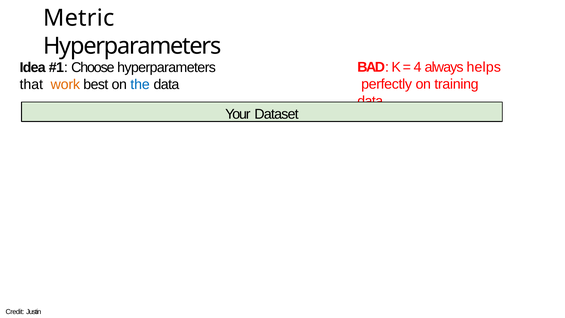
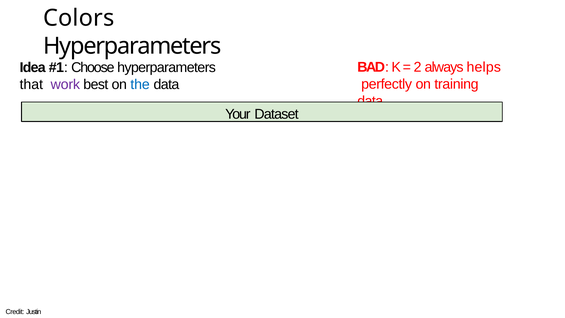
Metric: Metric -> Colors
4: 4 -> 2
work colour: orange -> purple
